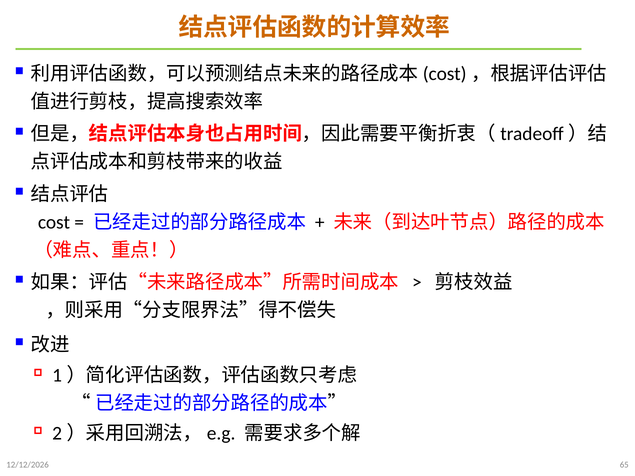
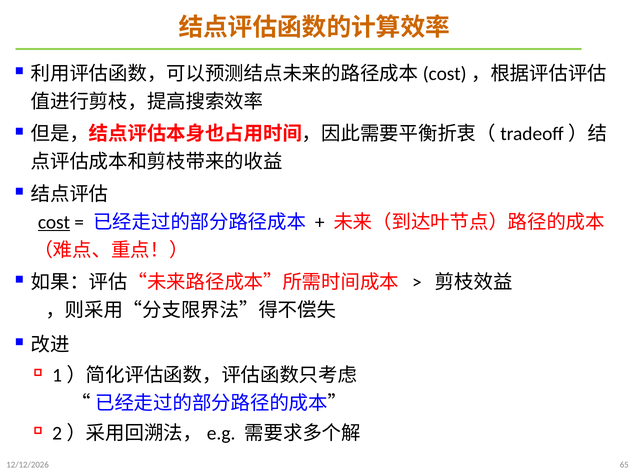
cost underline: none -> present
